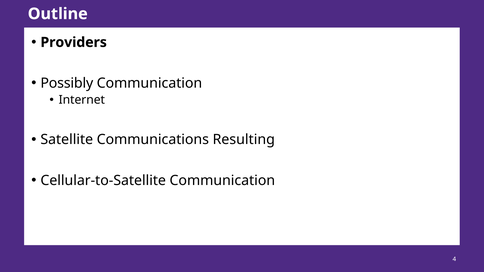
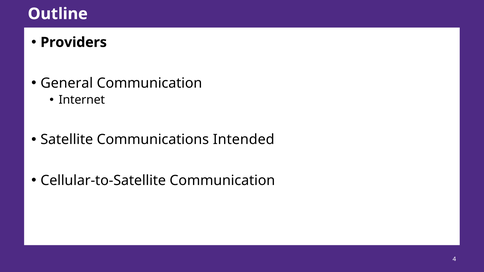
Possibly: Possibly -> General
Resulting: Resulting -> Intended
